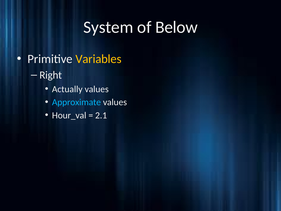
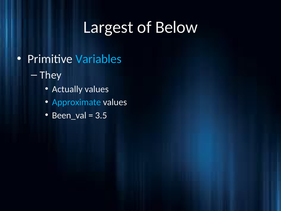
System: System -> Largest
Variables colour: yellow -> light blue
Right: Right -> They
Hour_val: Hour_val -> Been_val
2.1: 2.1 -> 3.5
